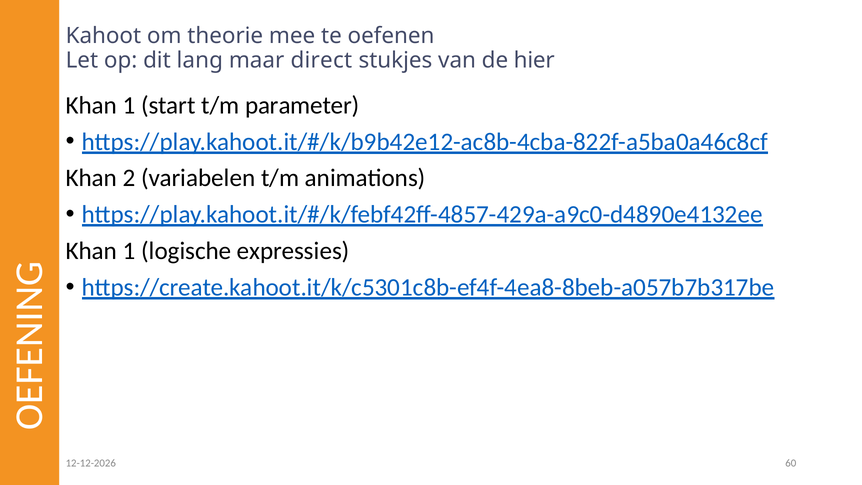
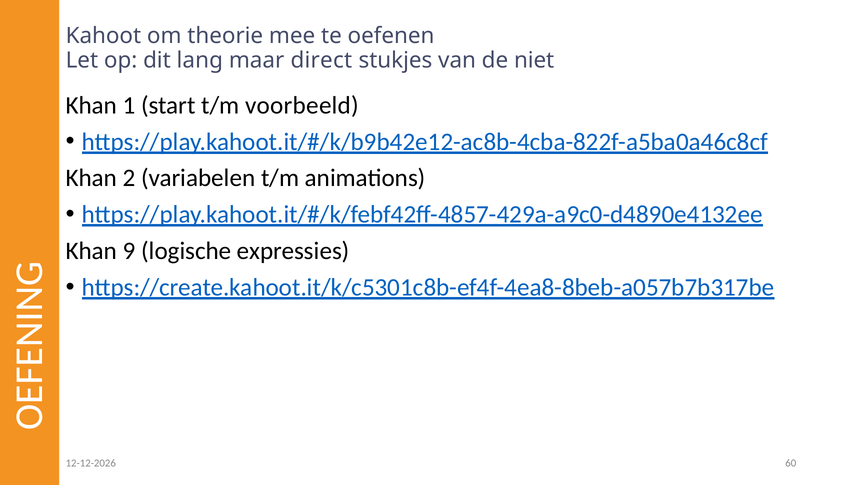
hier: hier -> niet
parameter: parameter -> voorbeeld
1 at (129, 251): 1 -> 9
